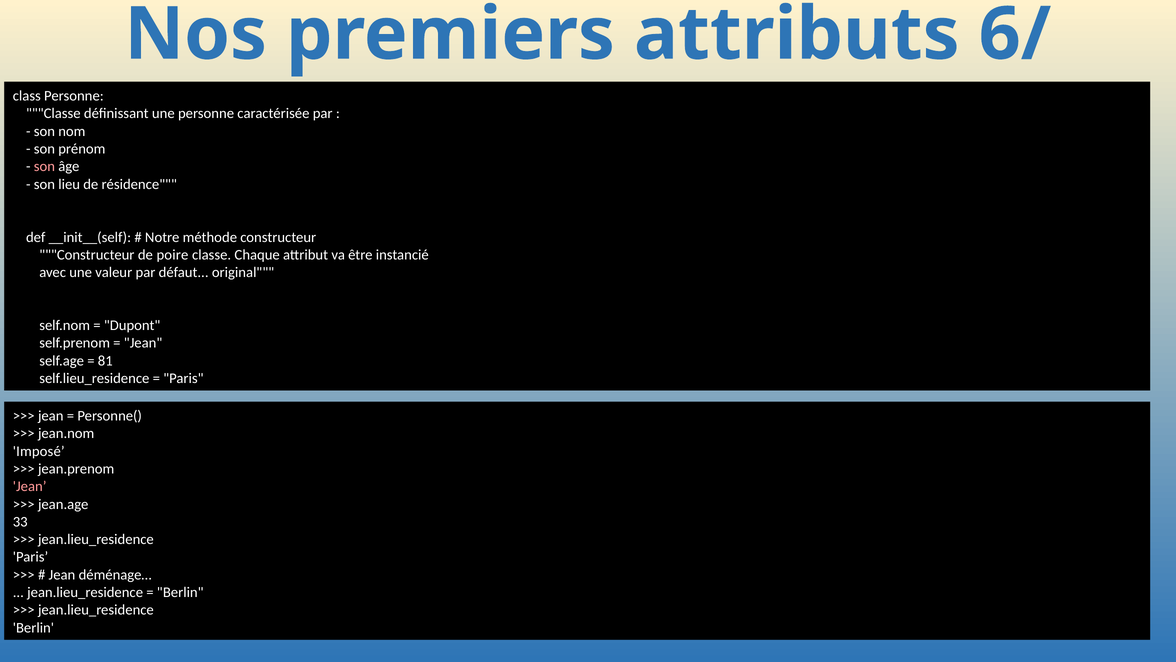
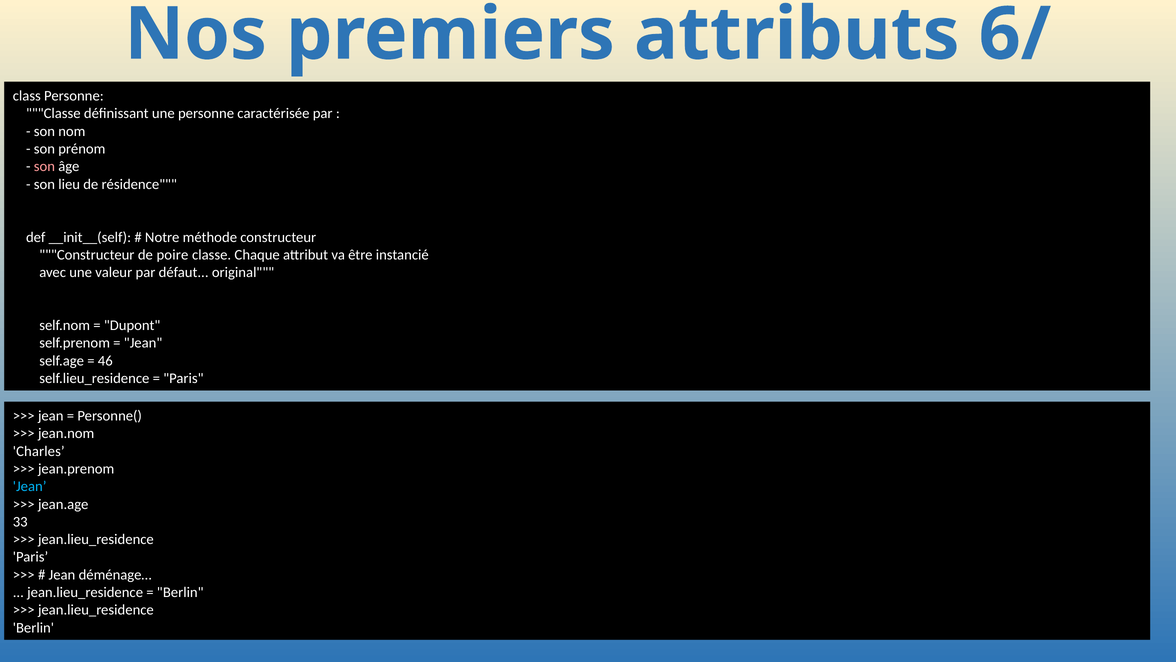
81: 81 -> 46
Imposé: Imposé -> Charles
Jean at (30, 486) colour: pink -> light blue
